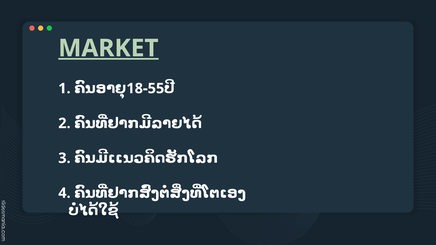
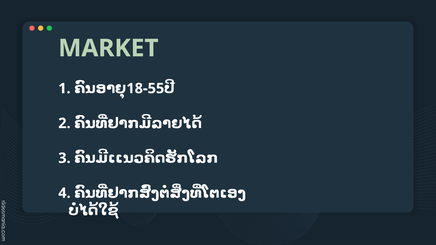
MARKET underline: present -> none
